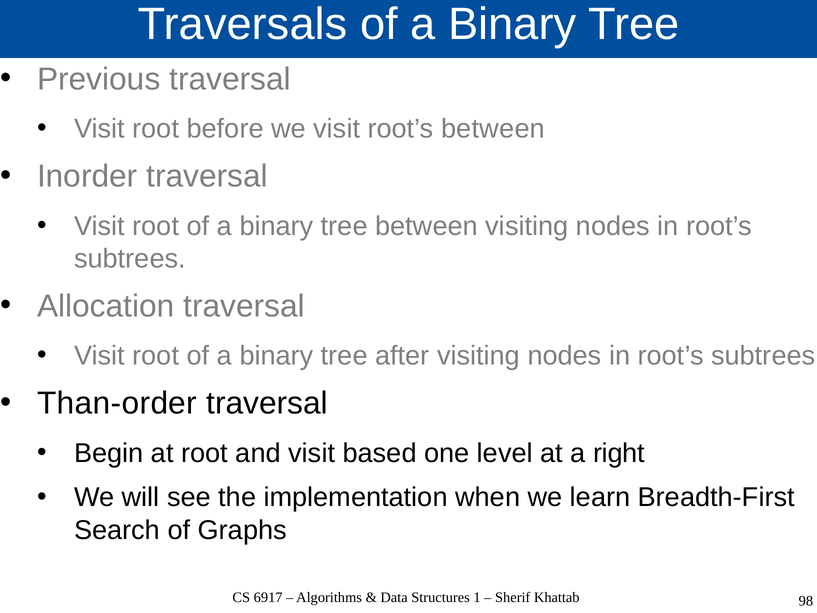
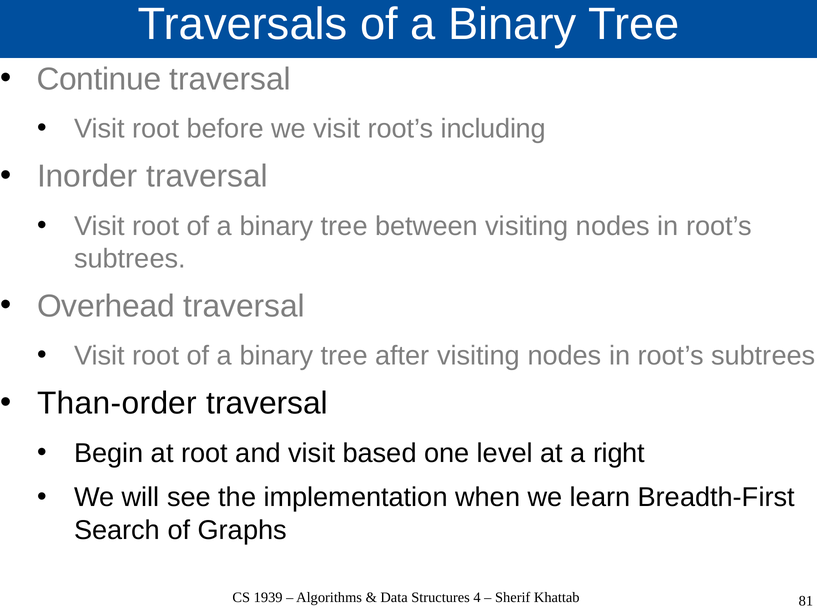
Previous: Previous -> Continue
root’s between: between -> including
Allocation: Allocation -> Overhead
6917: 6917 -> 1939
1: 1 -> 4
98: 98 -> 81
